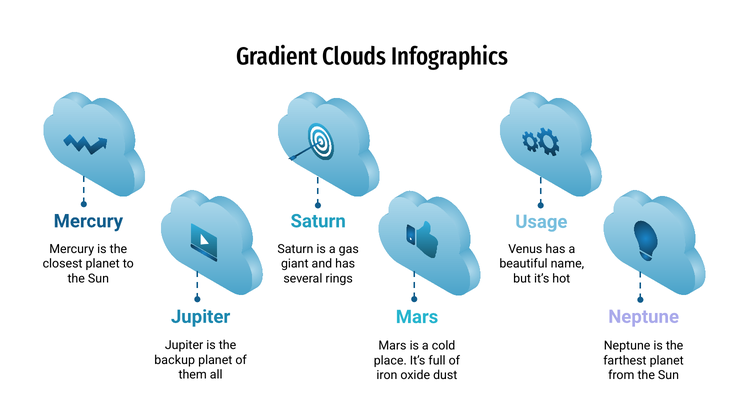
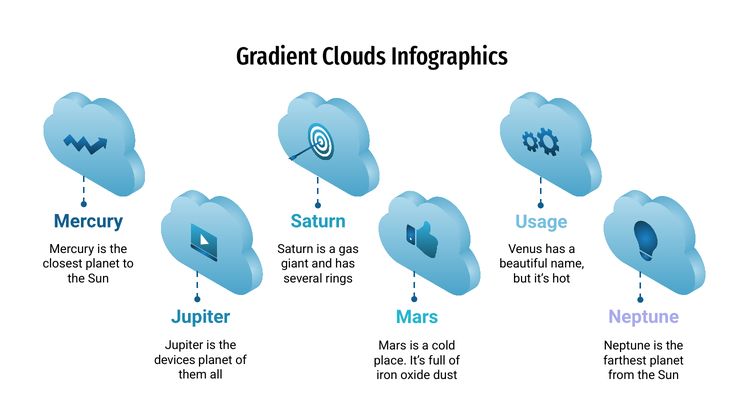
backup: backup -> devices
